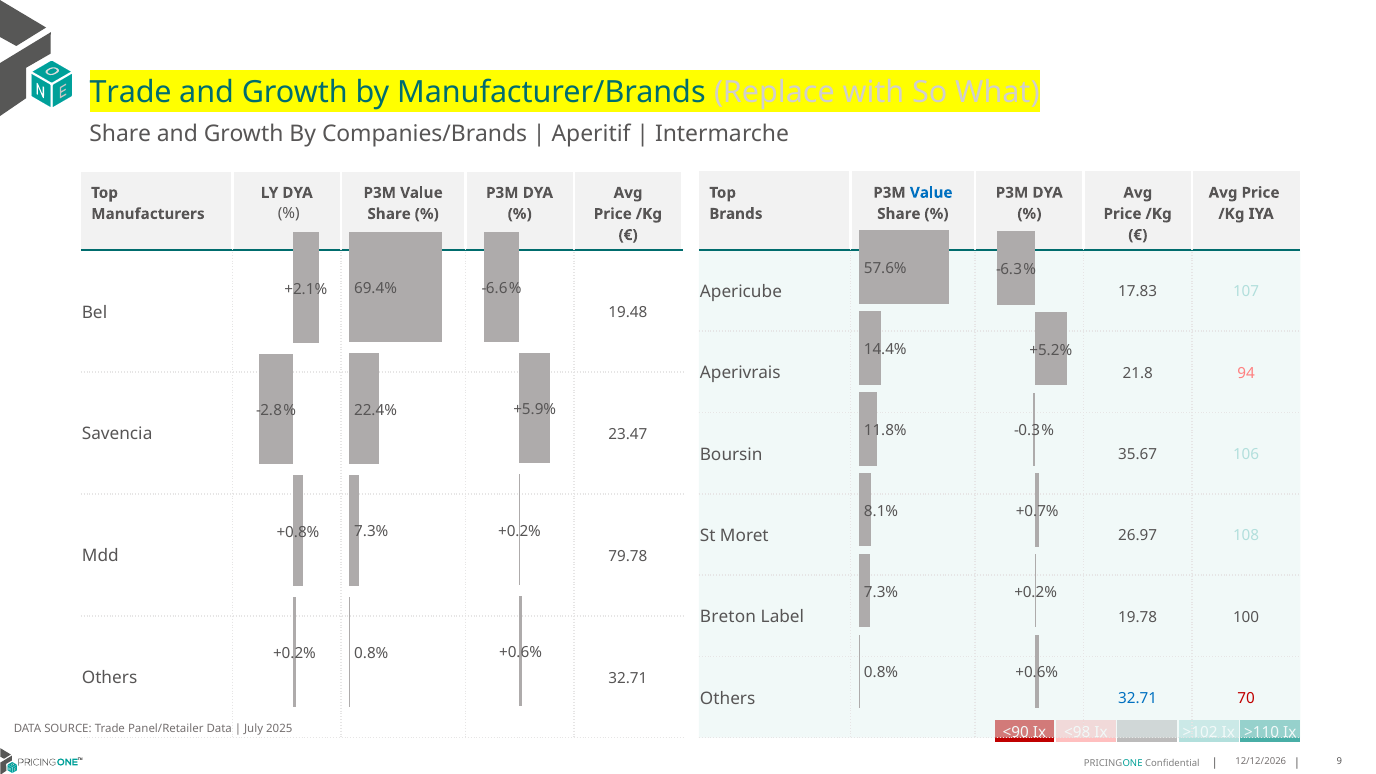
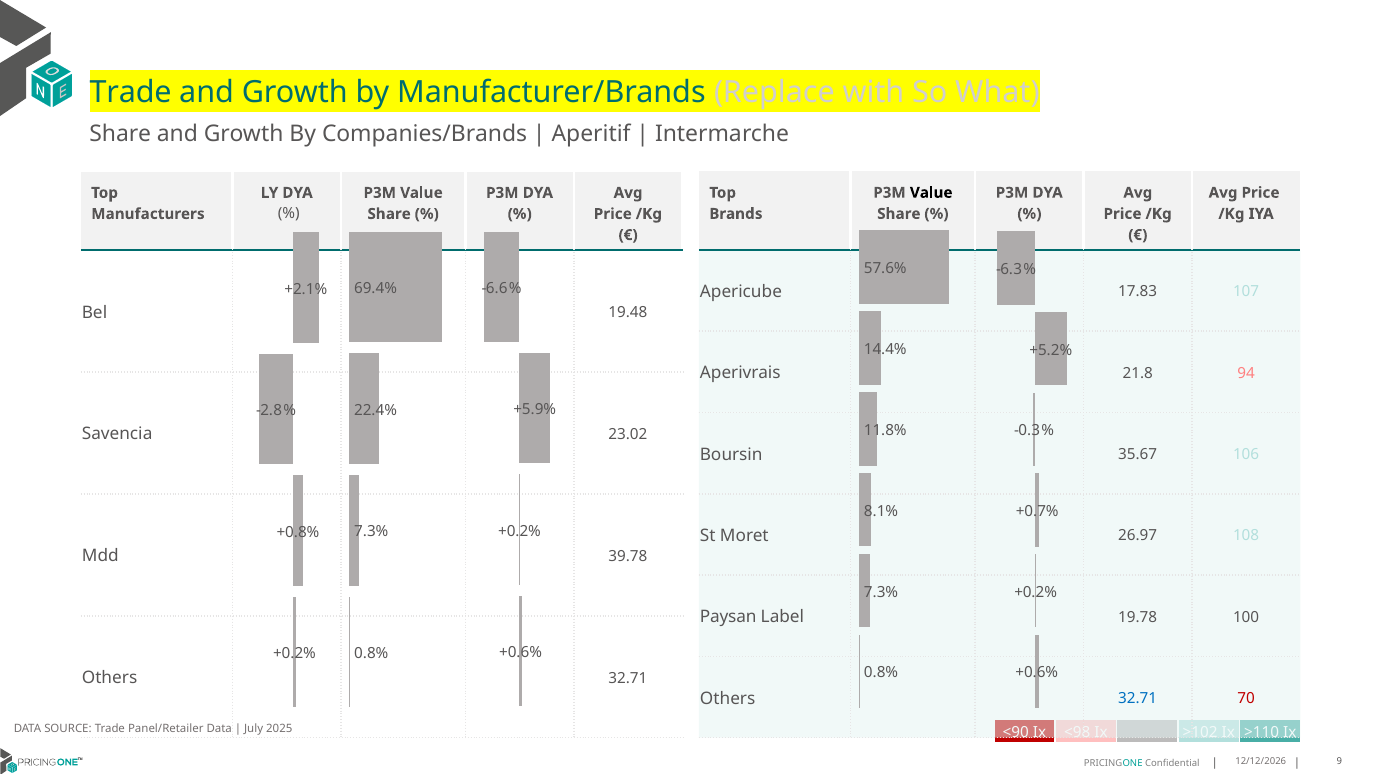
Value at (931, 193) colour: blue -> black
23.47: 23.47 -> 23.02
79.78: 79.78 -> 39.78
Breton: Breton -> Paysan
